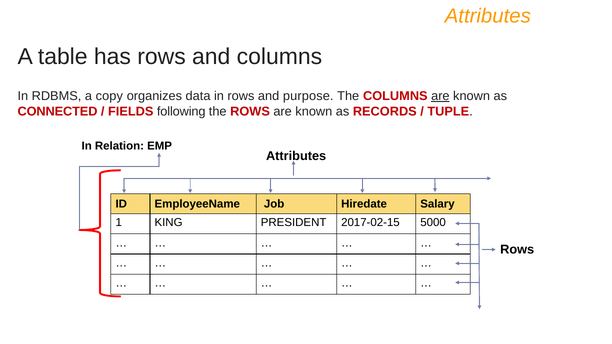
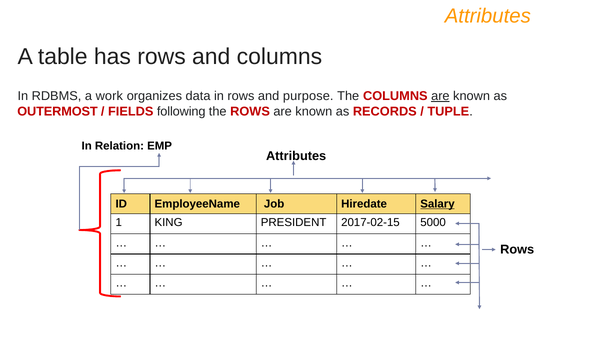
copy: copy -> work
CONNECTED: CONNECTED -> OUTERMOST
Salary underline: none -> present
